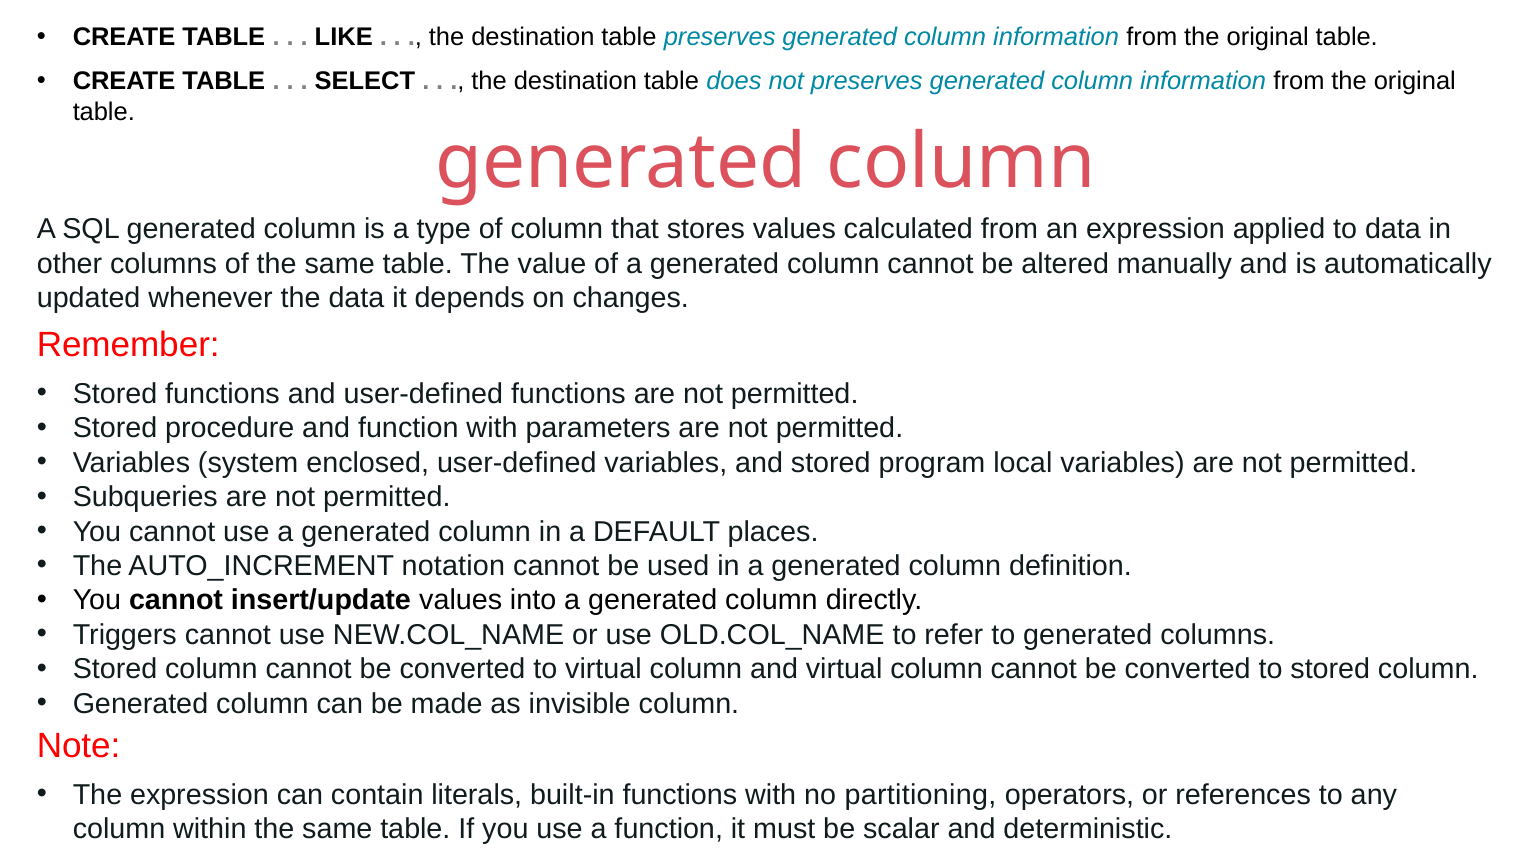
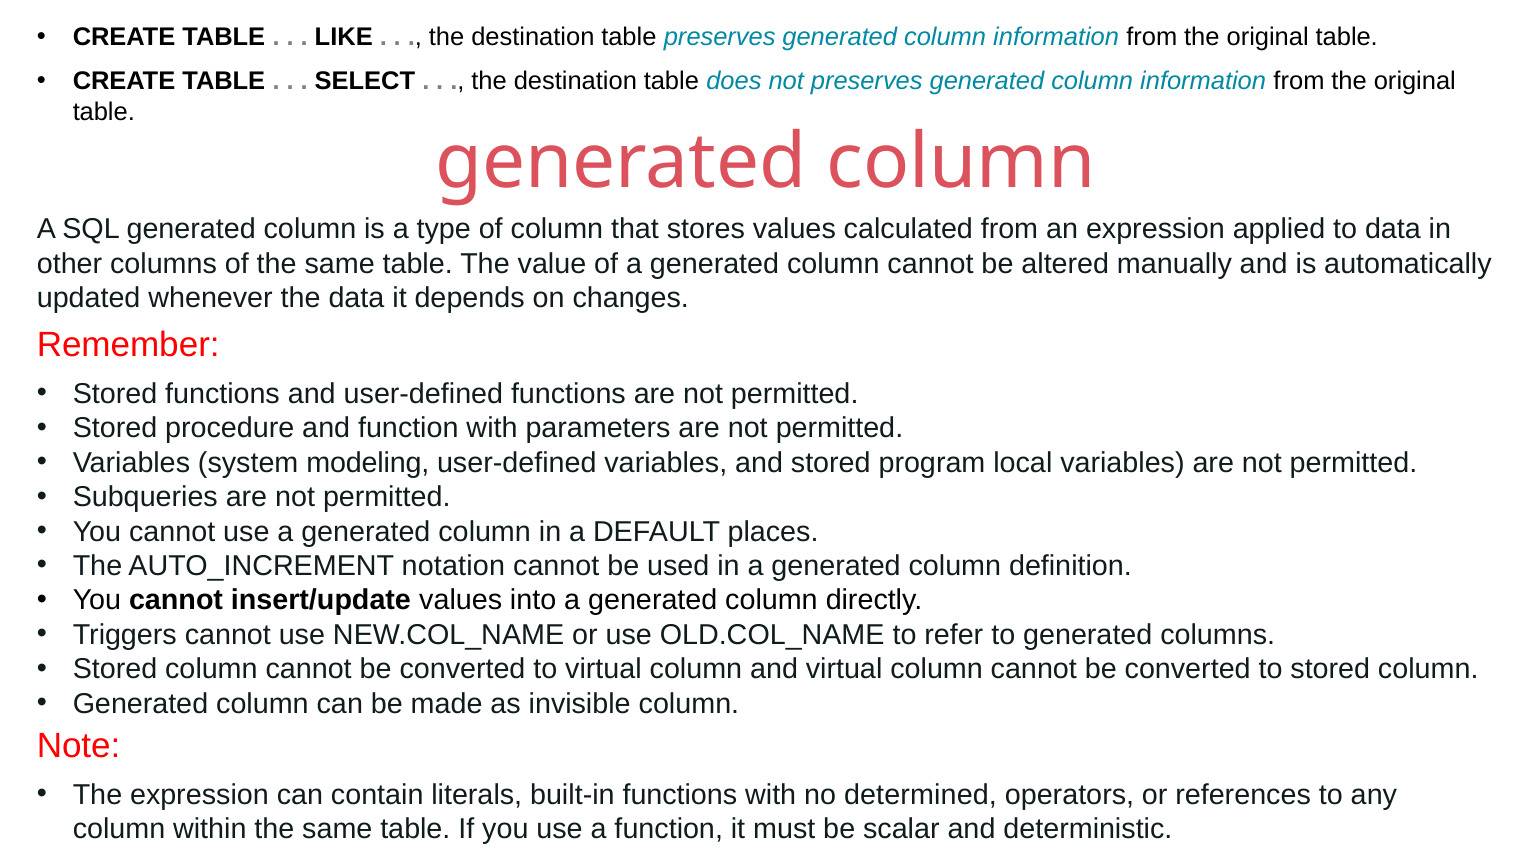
enclosed: enclosed -> modeling
partitioning: partitioning -> determined
